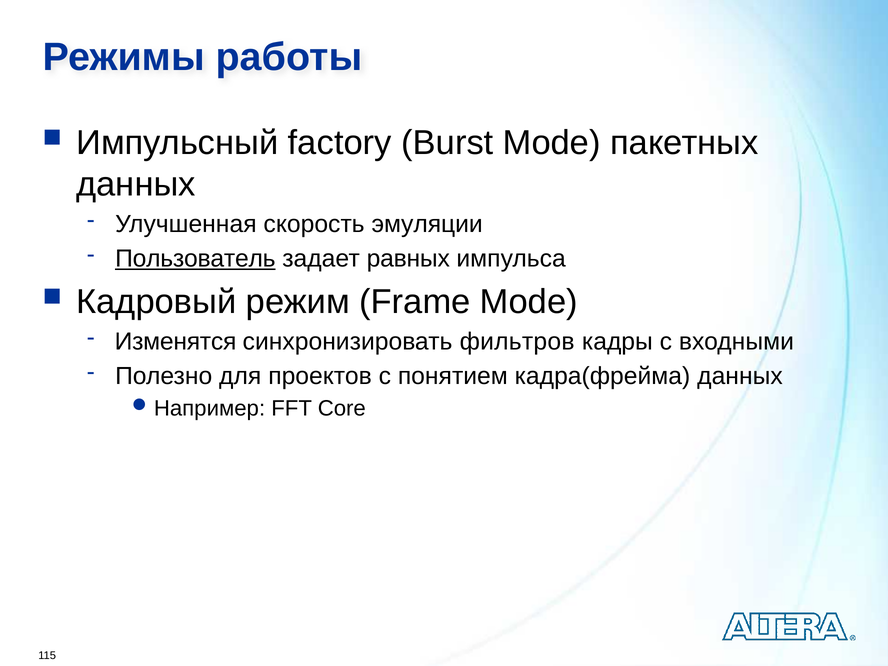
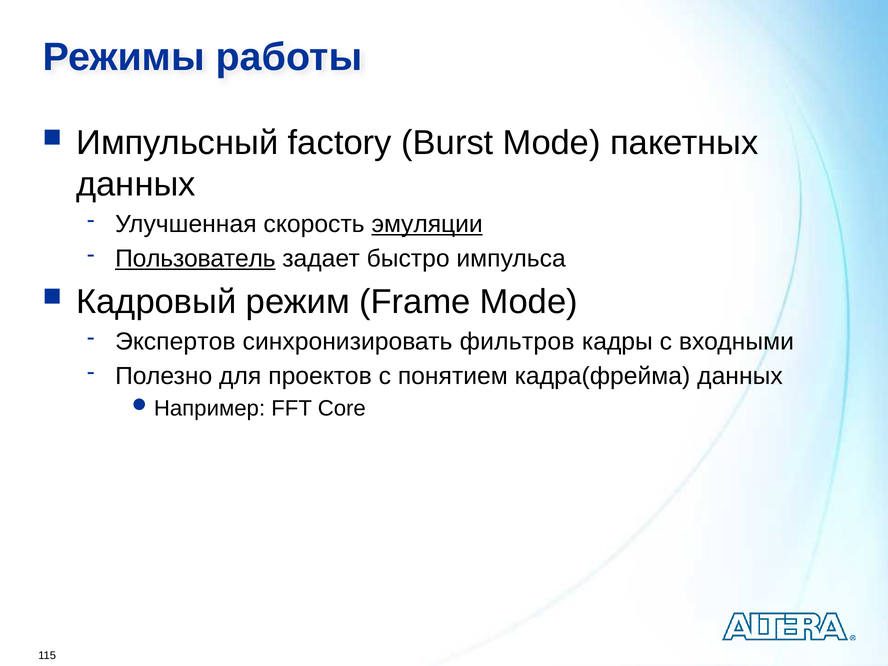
эмуляции underline: none -> present
равных: равных -> быстро
Изменятся: Изменятся -> Экспертов
